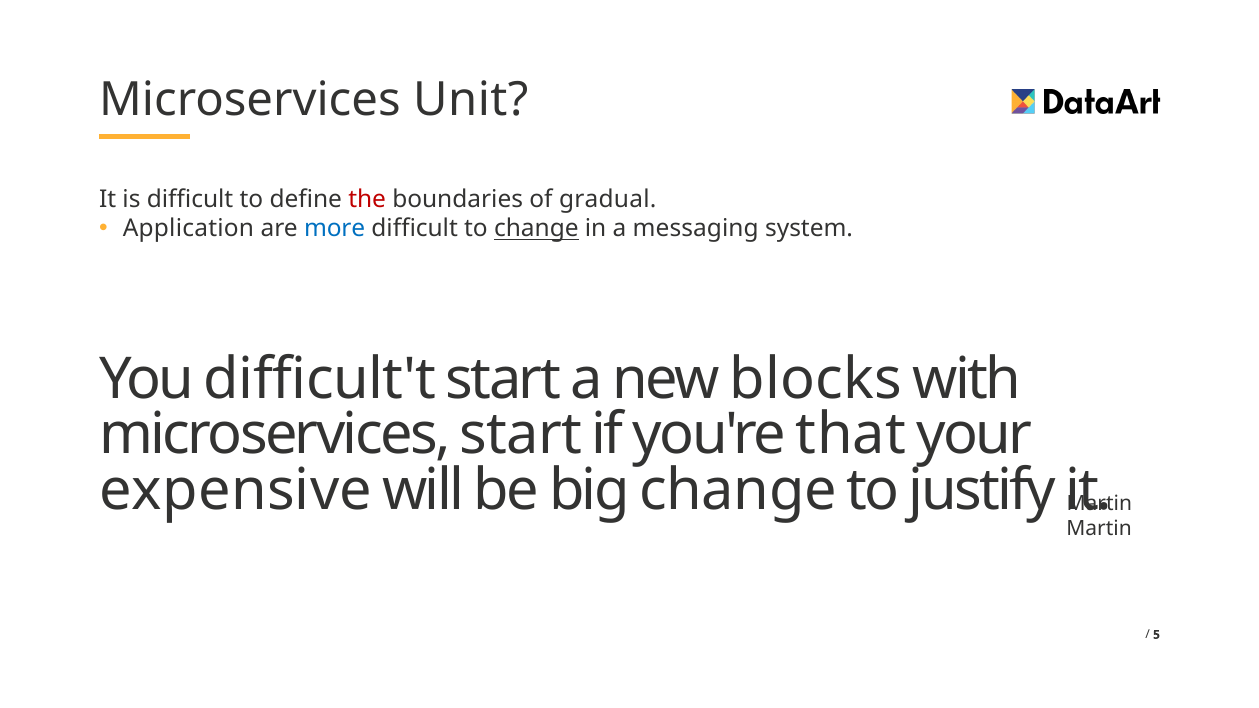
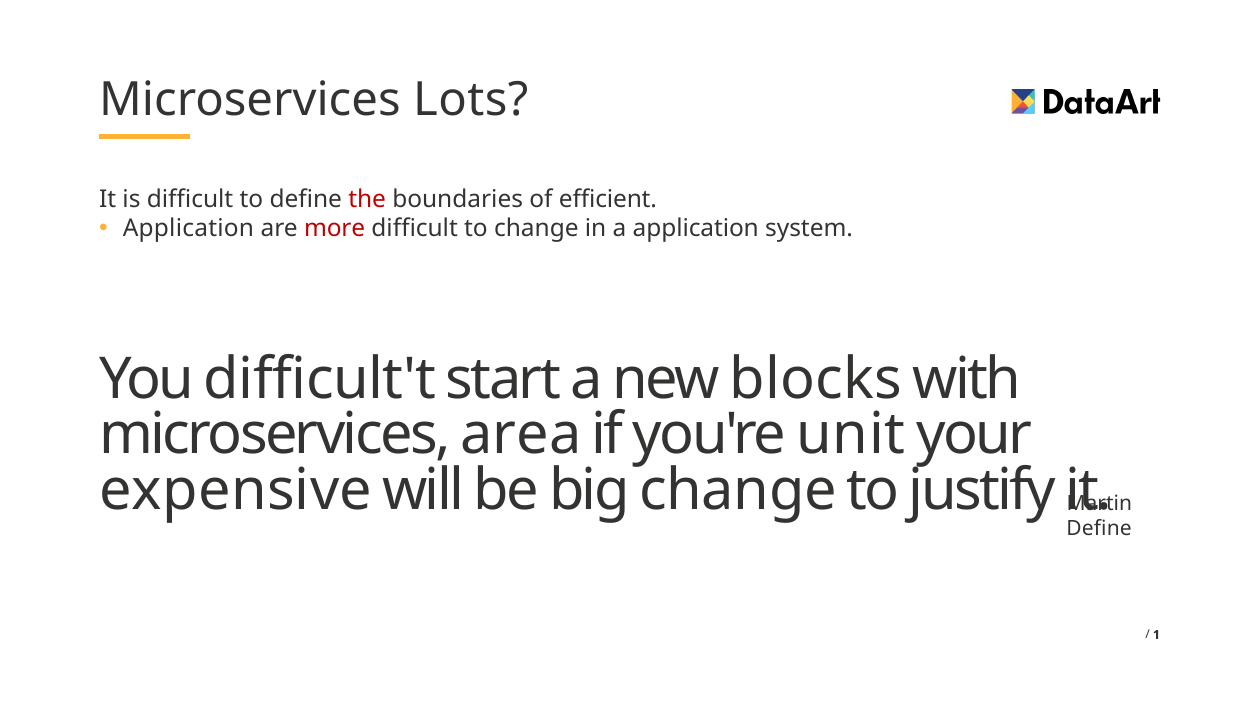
Unit: Unit -> Lots
gradual: gradual -> efficient
more colour: blue -> red
change at (536, 229) underline: present -> none
a messaging: messaging -> application
microservices start: start -> area
that: that -> unit
Martin at (1099, 529): Martin -> Define
5: 5 -> 1
